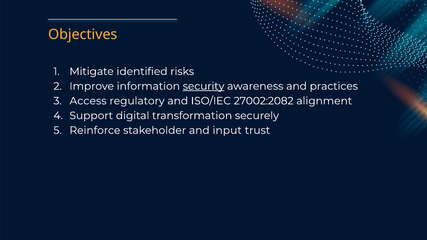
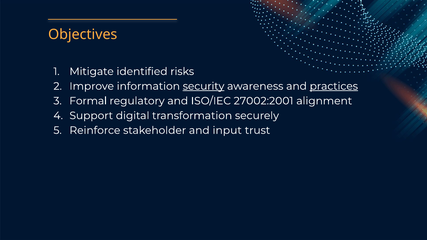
practices underline: none -> present
Access: Access -> Formal
27002:2082: 27002:2082 -> 27002:2001
